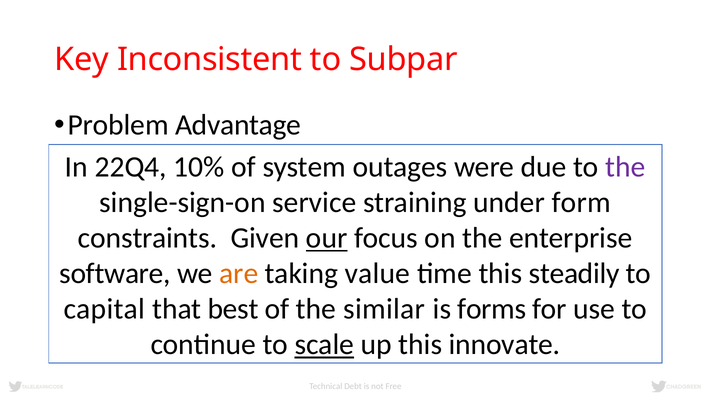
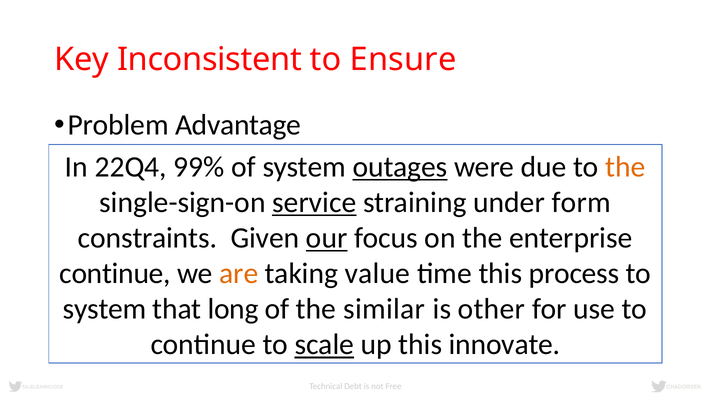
Subpar: Subpar -> Ensure
10%: 10% -> 99%
outages underline: none -> present
the at (625, 167) colour: purple -> orange
service underline: none -> present
software at (115, 274): software -> continue
steadily: steadily -> process
capital at (104, 309): capital -> system
best: best -> long
forms: forms -> other
